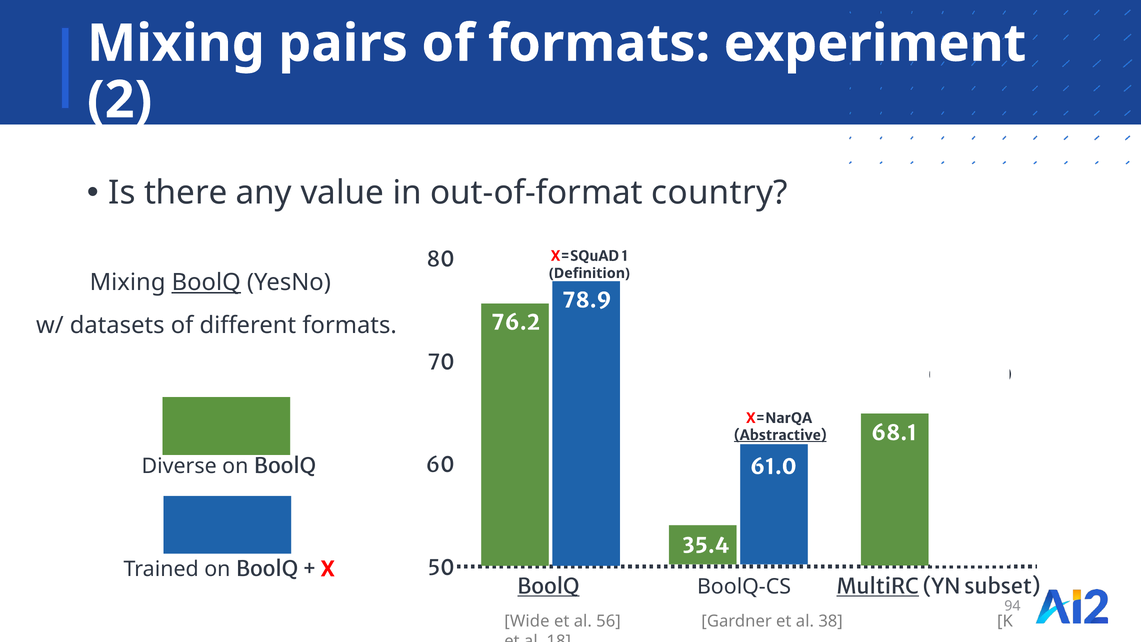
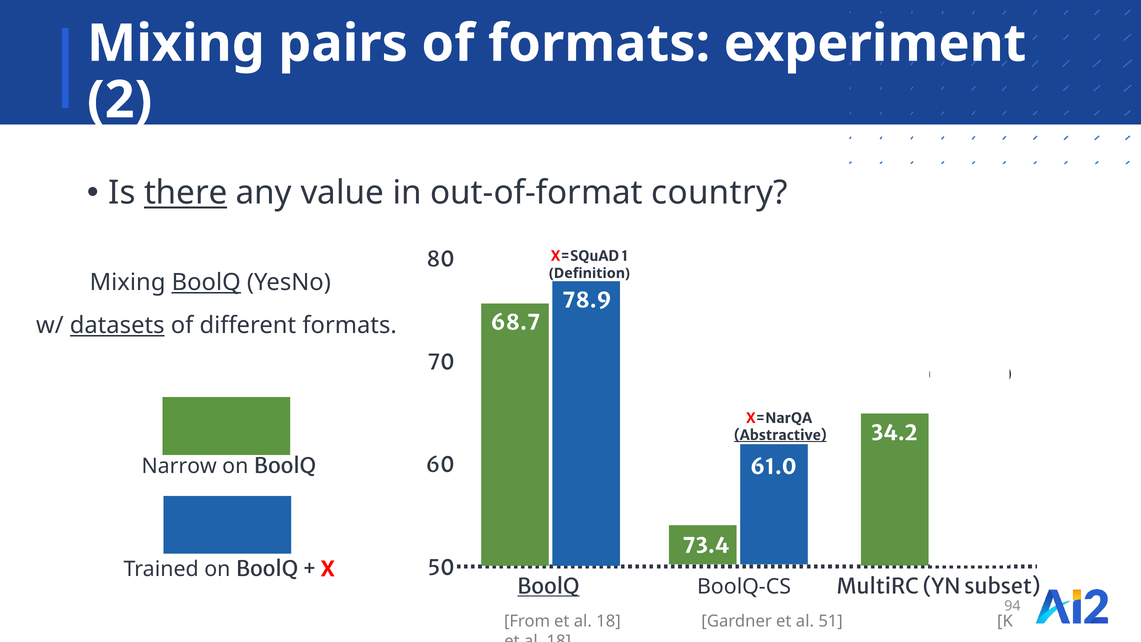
there underline: none -> present
76.2: 76.2 -> 68.7
datasets underline: none -> present
68.1: 68.1 -> 34.2
Diverse: Diverse -> Narrow
35.4: 35.4 -> 73.4
MultiRC underline: present -> none
Wide: Wide -> From
56 at (609, 621): 56 -> 18
38: 38 -> 51
